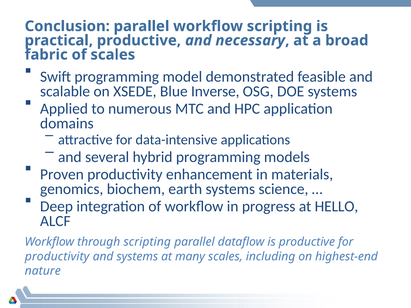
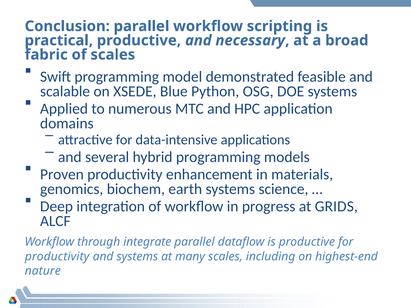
Inverse: Inverse -> Python
HELLO: HELLO -> GRIDS
through scripting: scripting -> integrate
